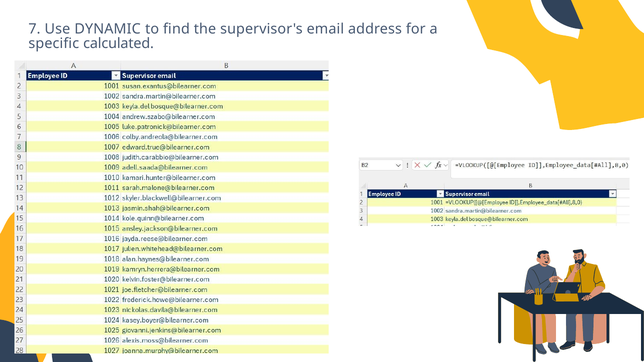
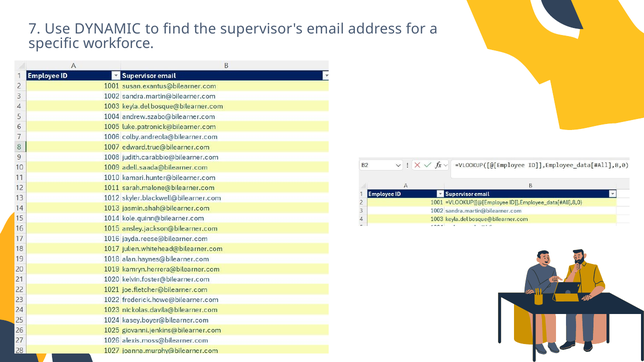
calculated: calculated -> workforce
